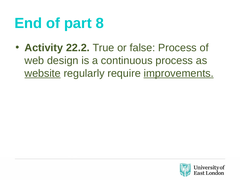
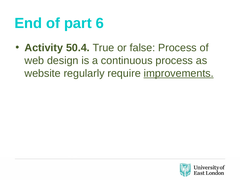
8: 8 -> 6
22.2: 22.2 -> 50.4
website underline: present -> none
